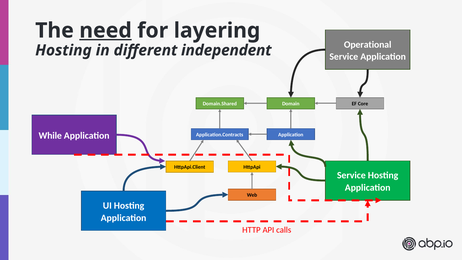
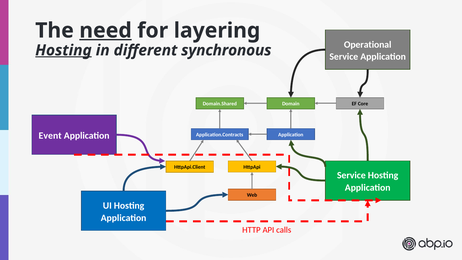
Hosting at (63, 50) underline: none -> present
independent: independent -> synchronous
While: While -> Event
